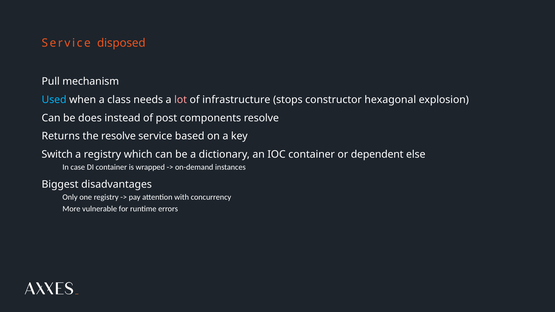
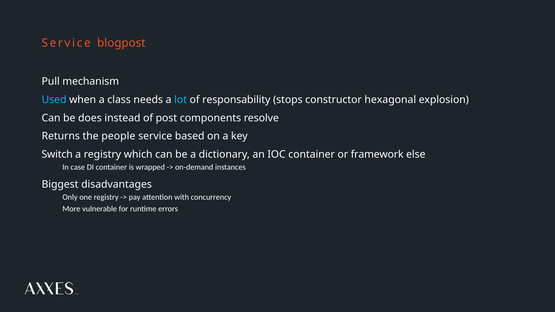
disposed: disposed -> blogpost
lot colour: pink -> light blue
infrastructure: infrastructure -> responsability
the resolve: resolve -> people
dependent: dependent -> framework
